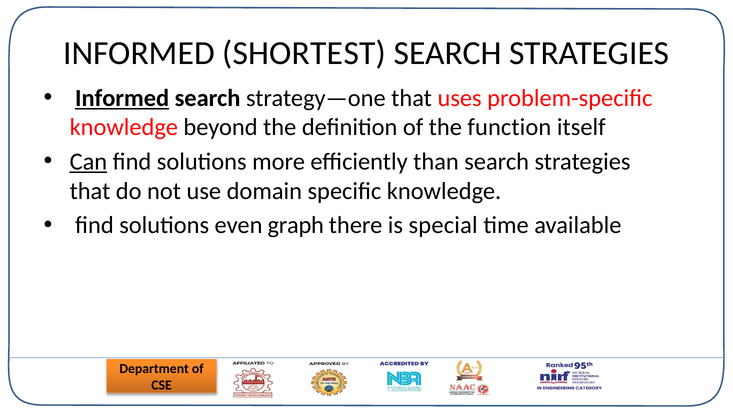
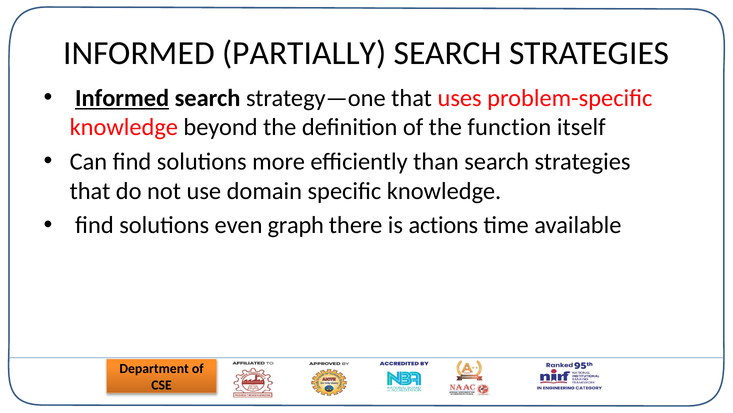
SHORTEST: SHORTEST -> PARTIALLY
Can underline: present -> none
special: special -> actions
